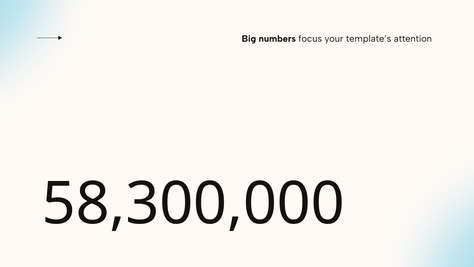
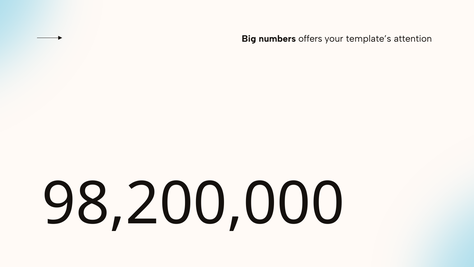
focus: focus -> offers
58,300,000: 58,300,000 -> 98,200,000
